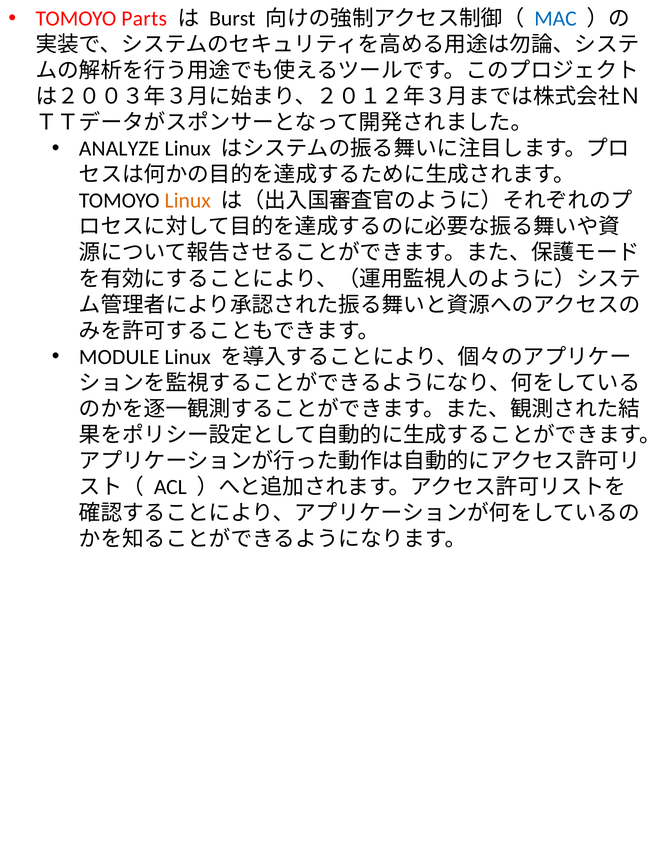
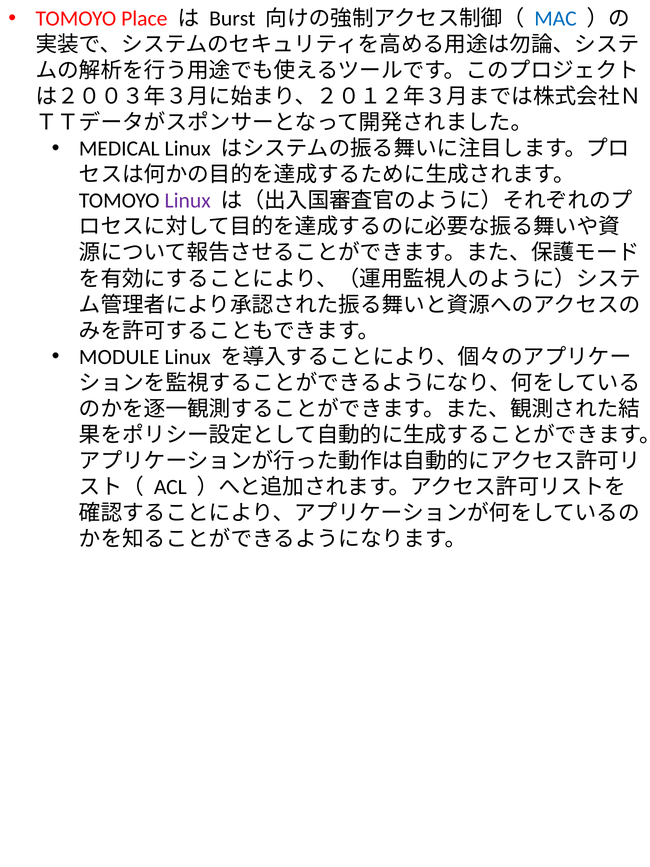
Parts: Parts -> Place
ANALYZE: ANALYZE -> MEDICAL
Linux at (188, 201) colour: orange -> purple
